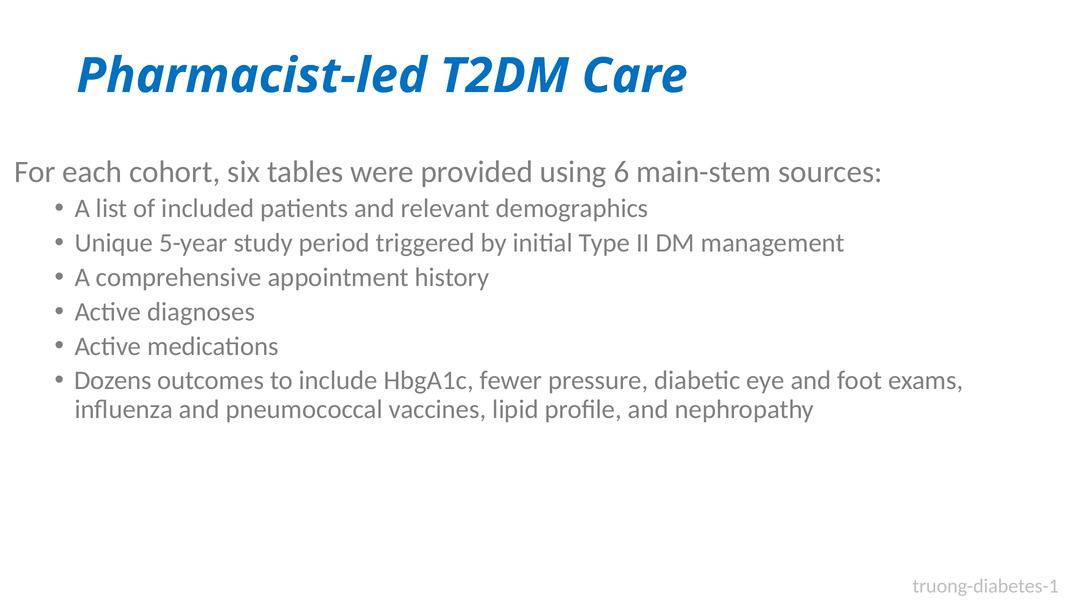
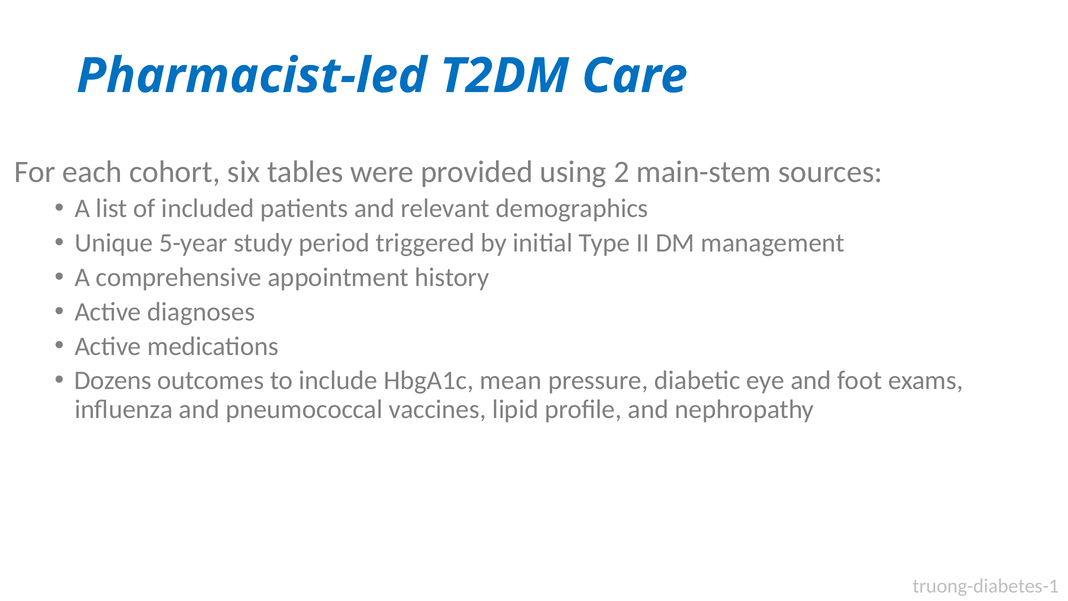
6: 6 -> 2
fewer: fewer -> mean
